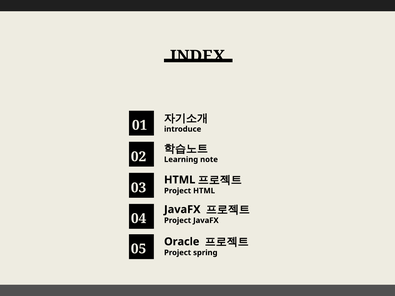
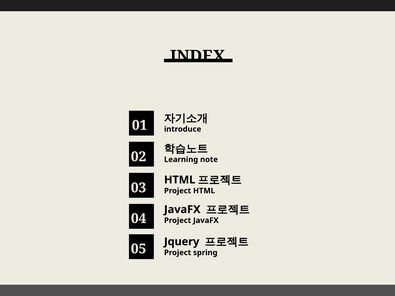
Oracle: Oracle -> Jquery
